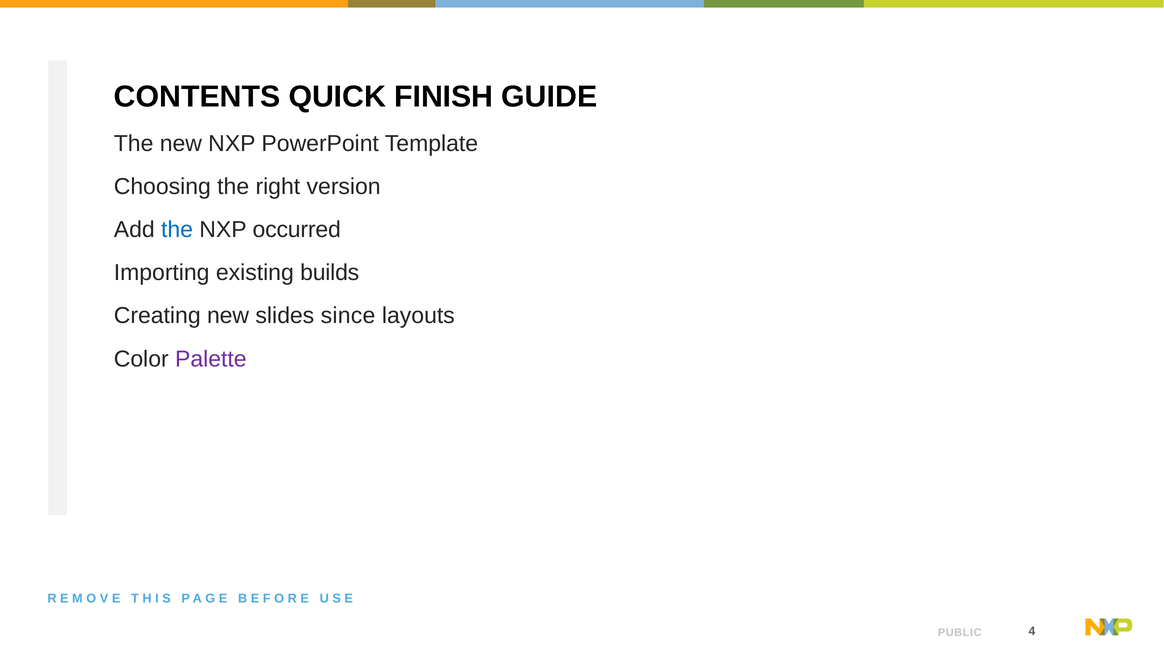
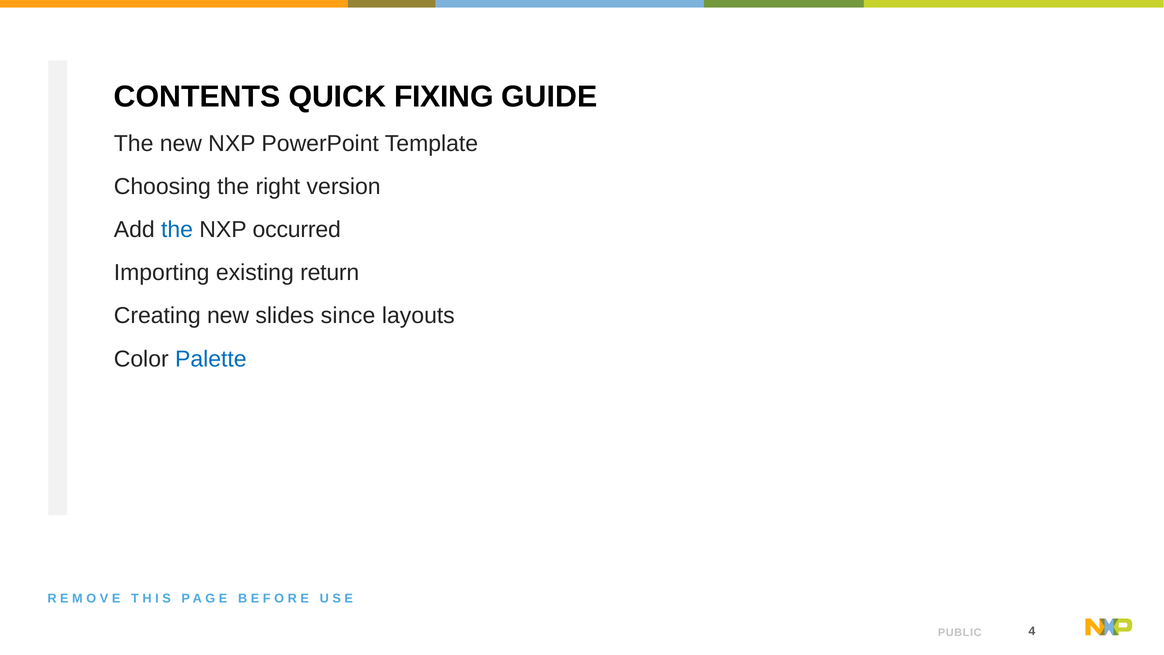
FINISH: FINISH -> FIXING
builds: builds -> return
Palette colour: purple -> blue
